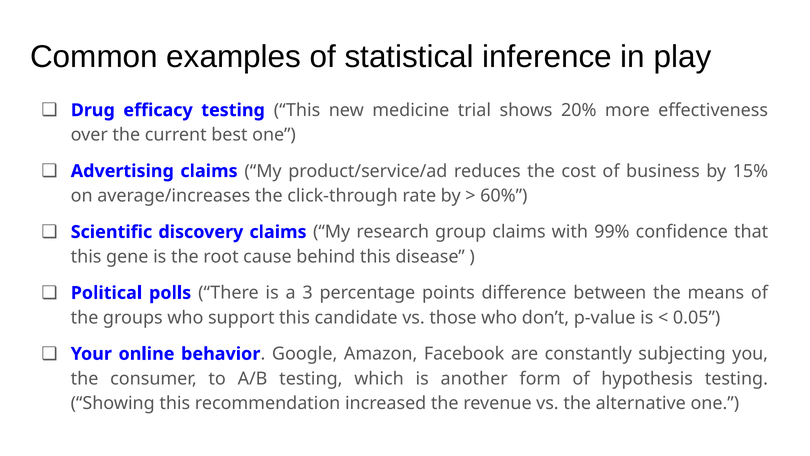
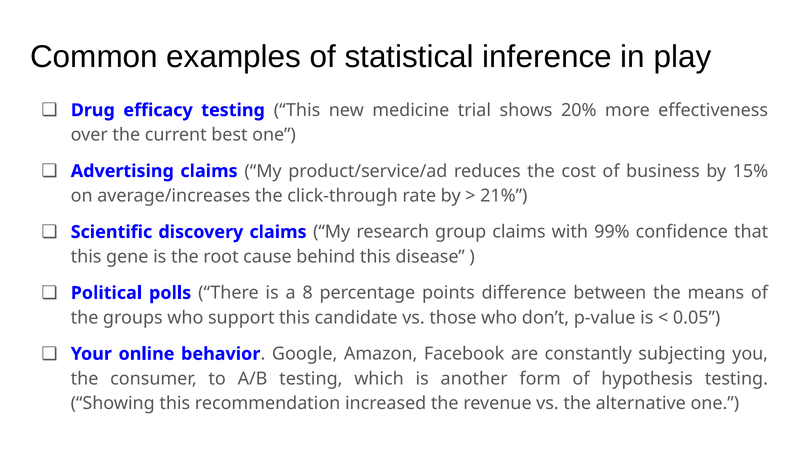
60%: 60% -> 21%
3: 3 -> 8
